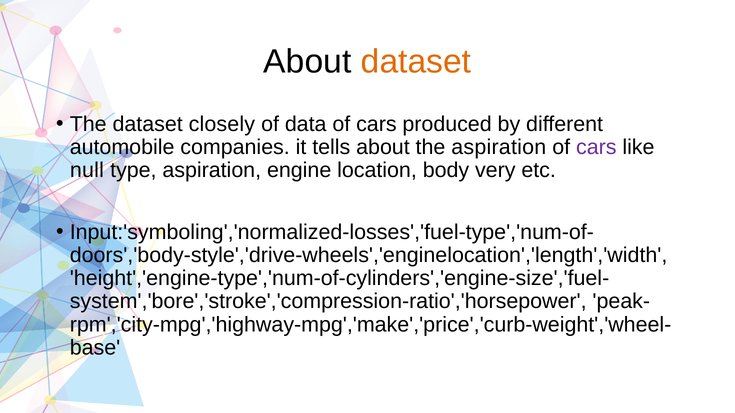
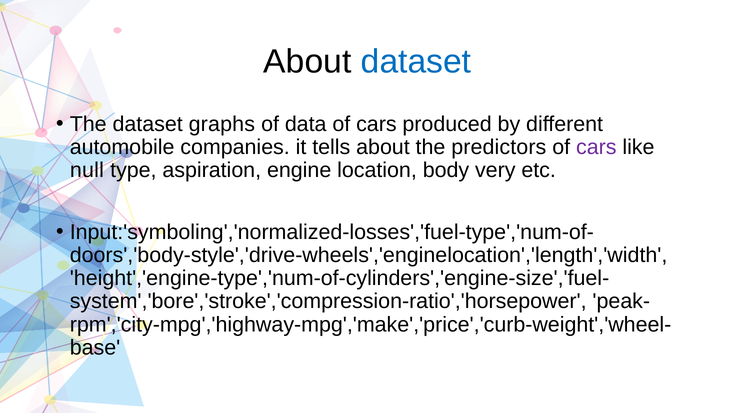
dataset at (416, 62) colour: orange -> blue
closely: closely -> graphs
the aspiration: aspiration -> predictors
